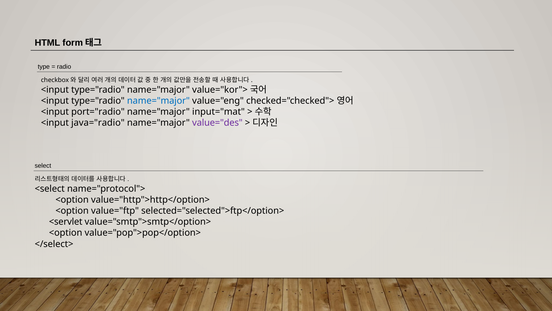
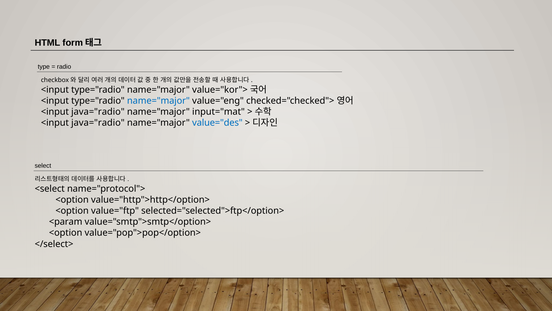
port="radio at (98, 112): port="radio -> java="radio
value="des colour: purple -> blue
<servlet: <servlet -> <param
